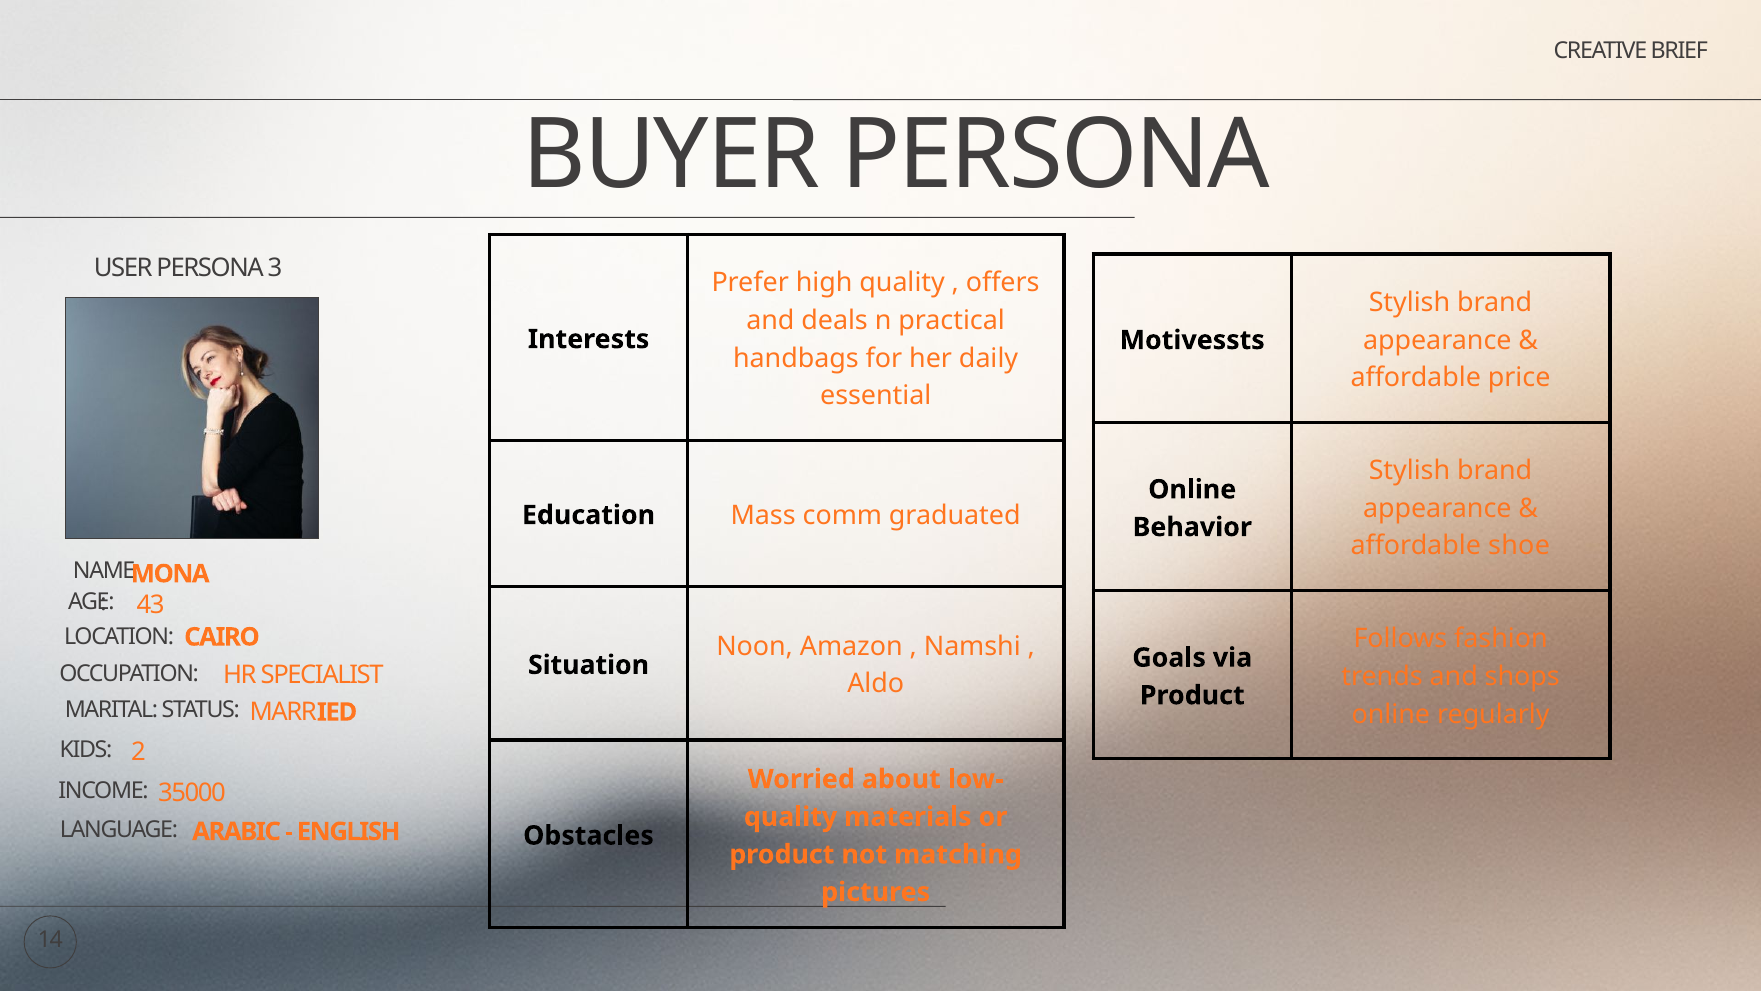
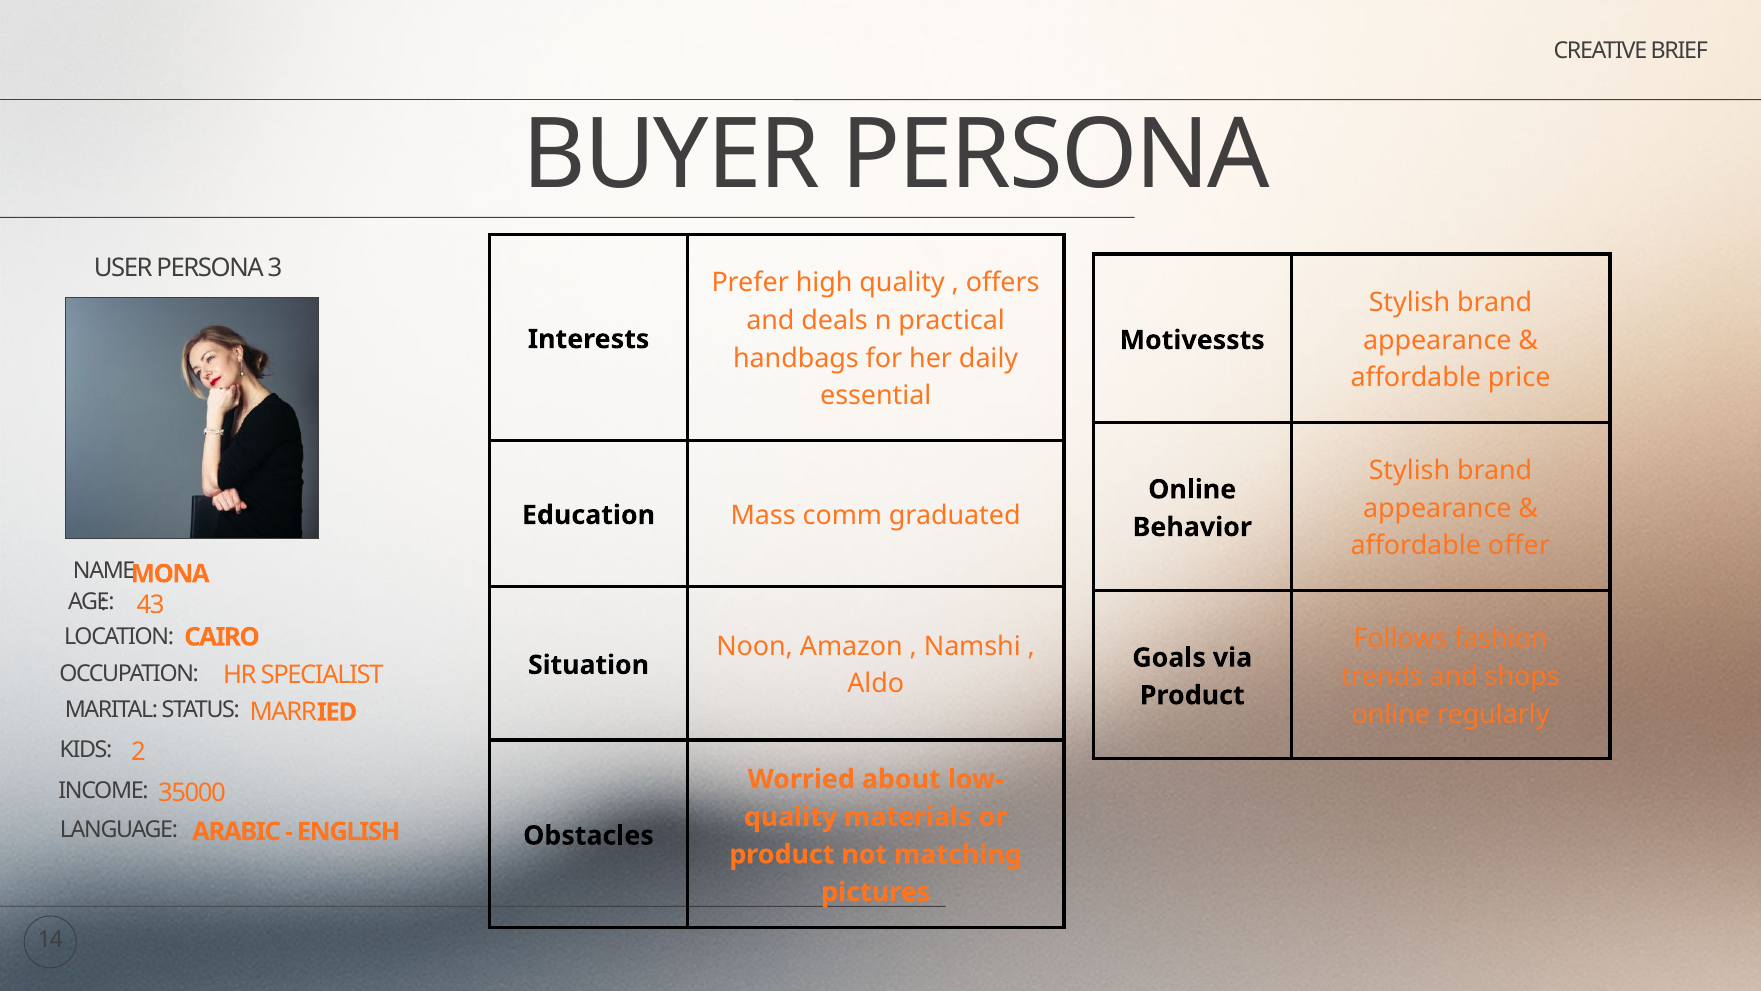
shoe: shoe -> offer
